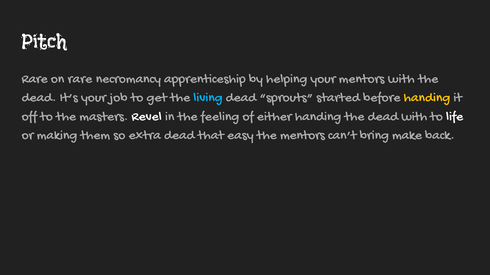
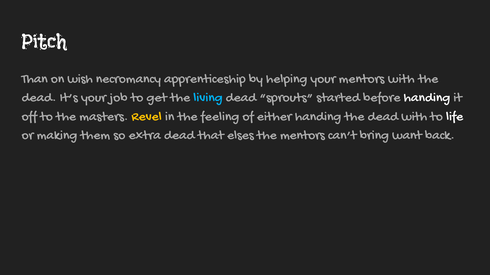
Rare at (35, 78): Rare -> Than
on rare: rare -> wish
handing at (427, 97) colour: yellow -> white
Revel colour: white -> yellow
easy: easy -> elses
make: make -> want
